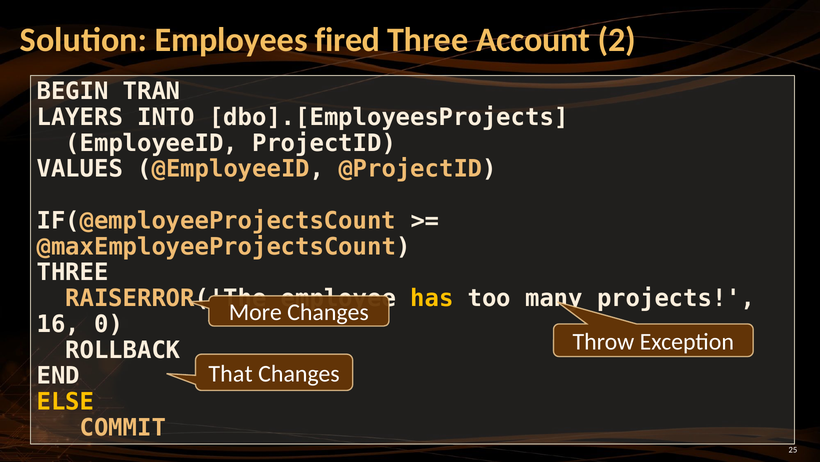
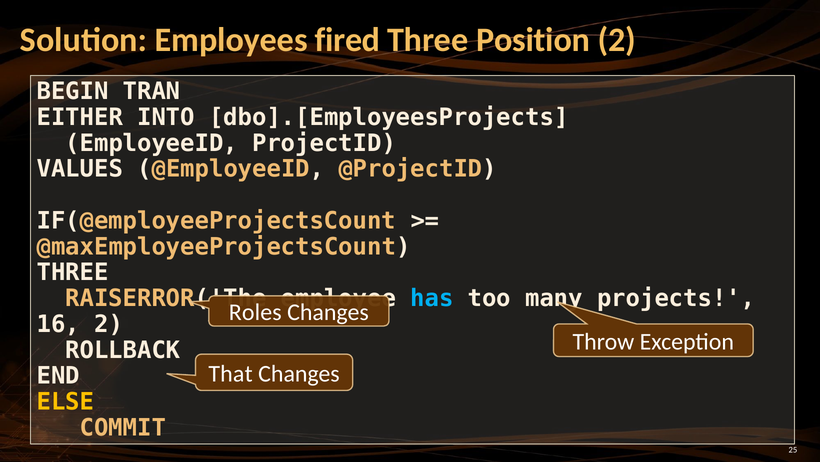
Account: Account -> Position
LAYERS: LAYERS -> EITHER
has colour: yellow -> light blue
More: More -> Roles
16 0: 0 -> 2
